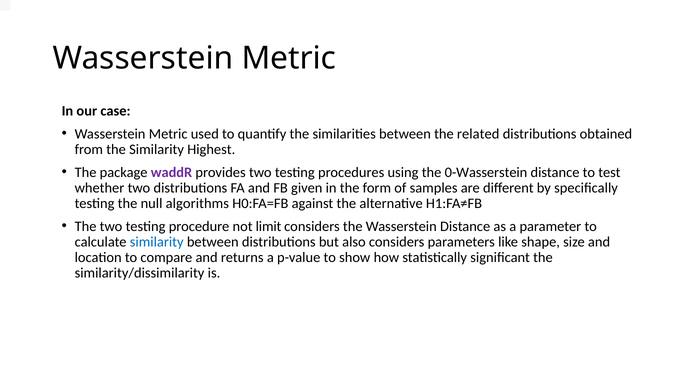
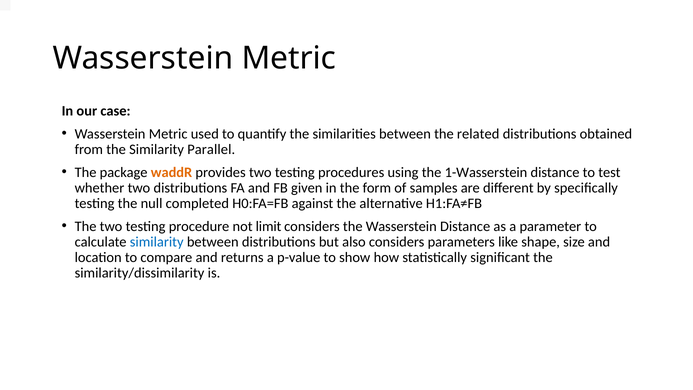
Highest: Highest -> Parallel
waddR colour: purple -> orange
0-Wasserstein: 0-Wasserstein -> 1-Wasserstein
algorithms: algorithms -> completed
